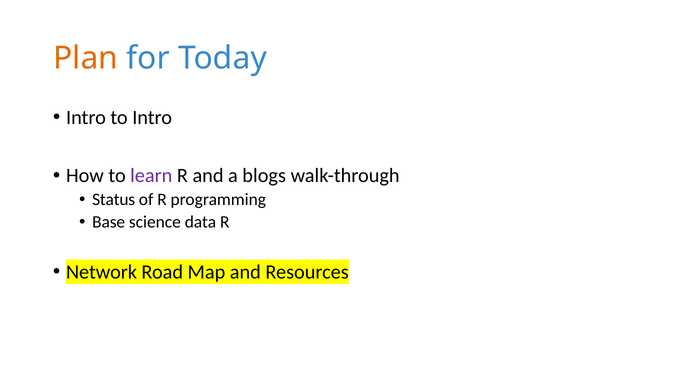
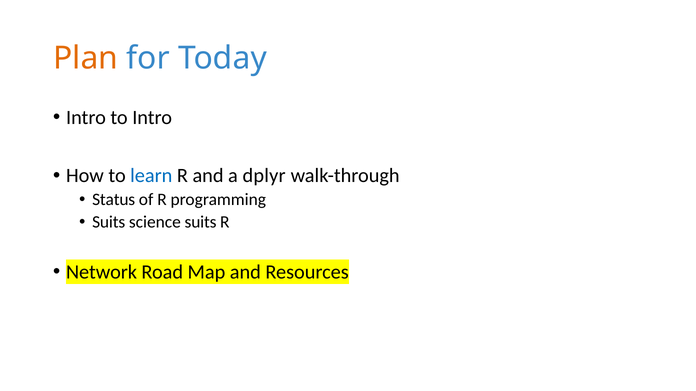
learn colour: purple -> blue
blogs: blogs -> dplyr
Base at (109, 222): Base -> Suits
science data: data -> suits
